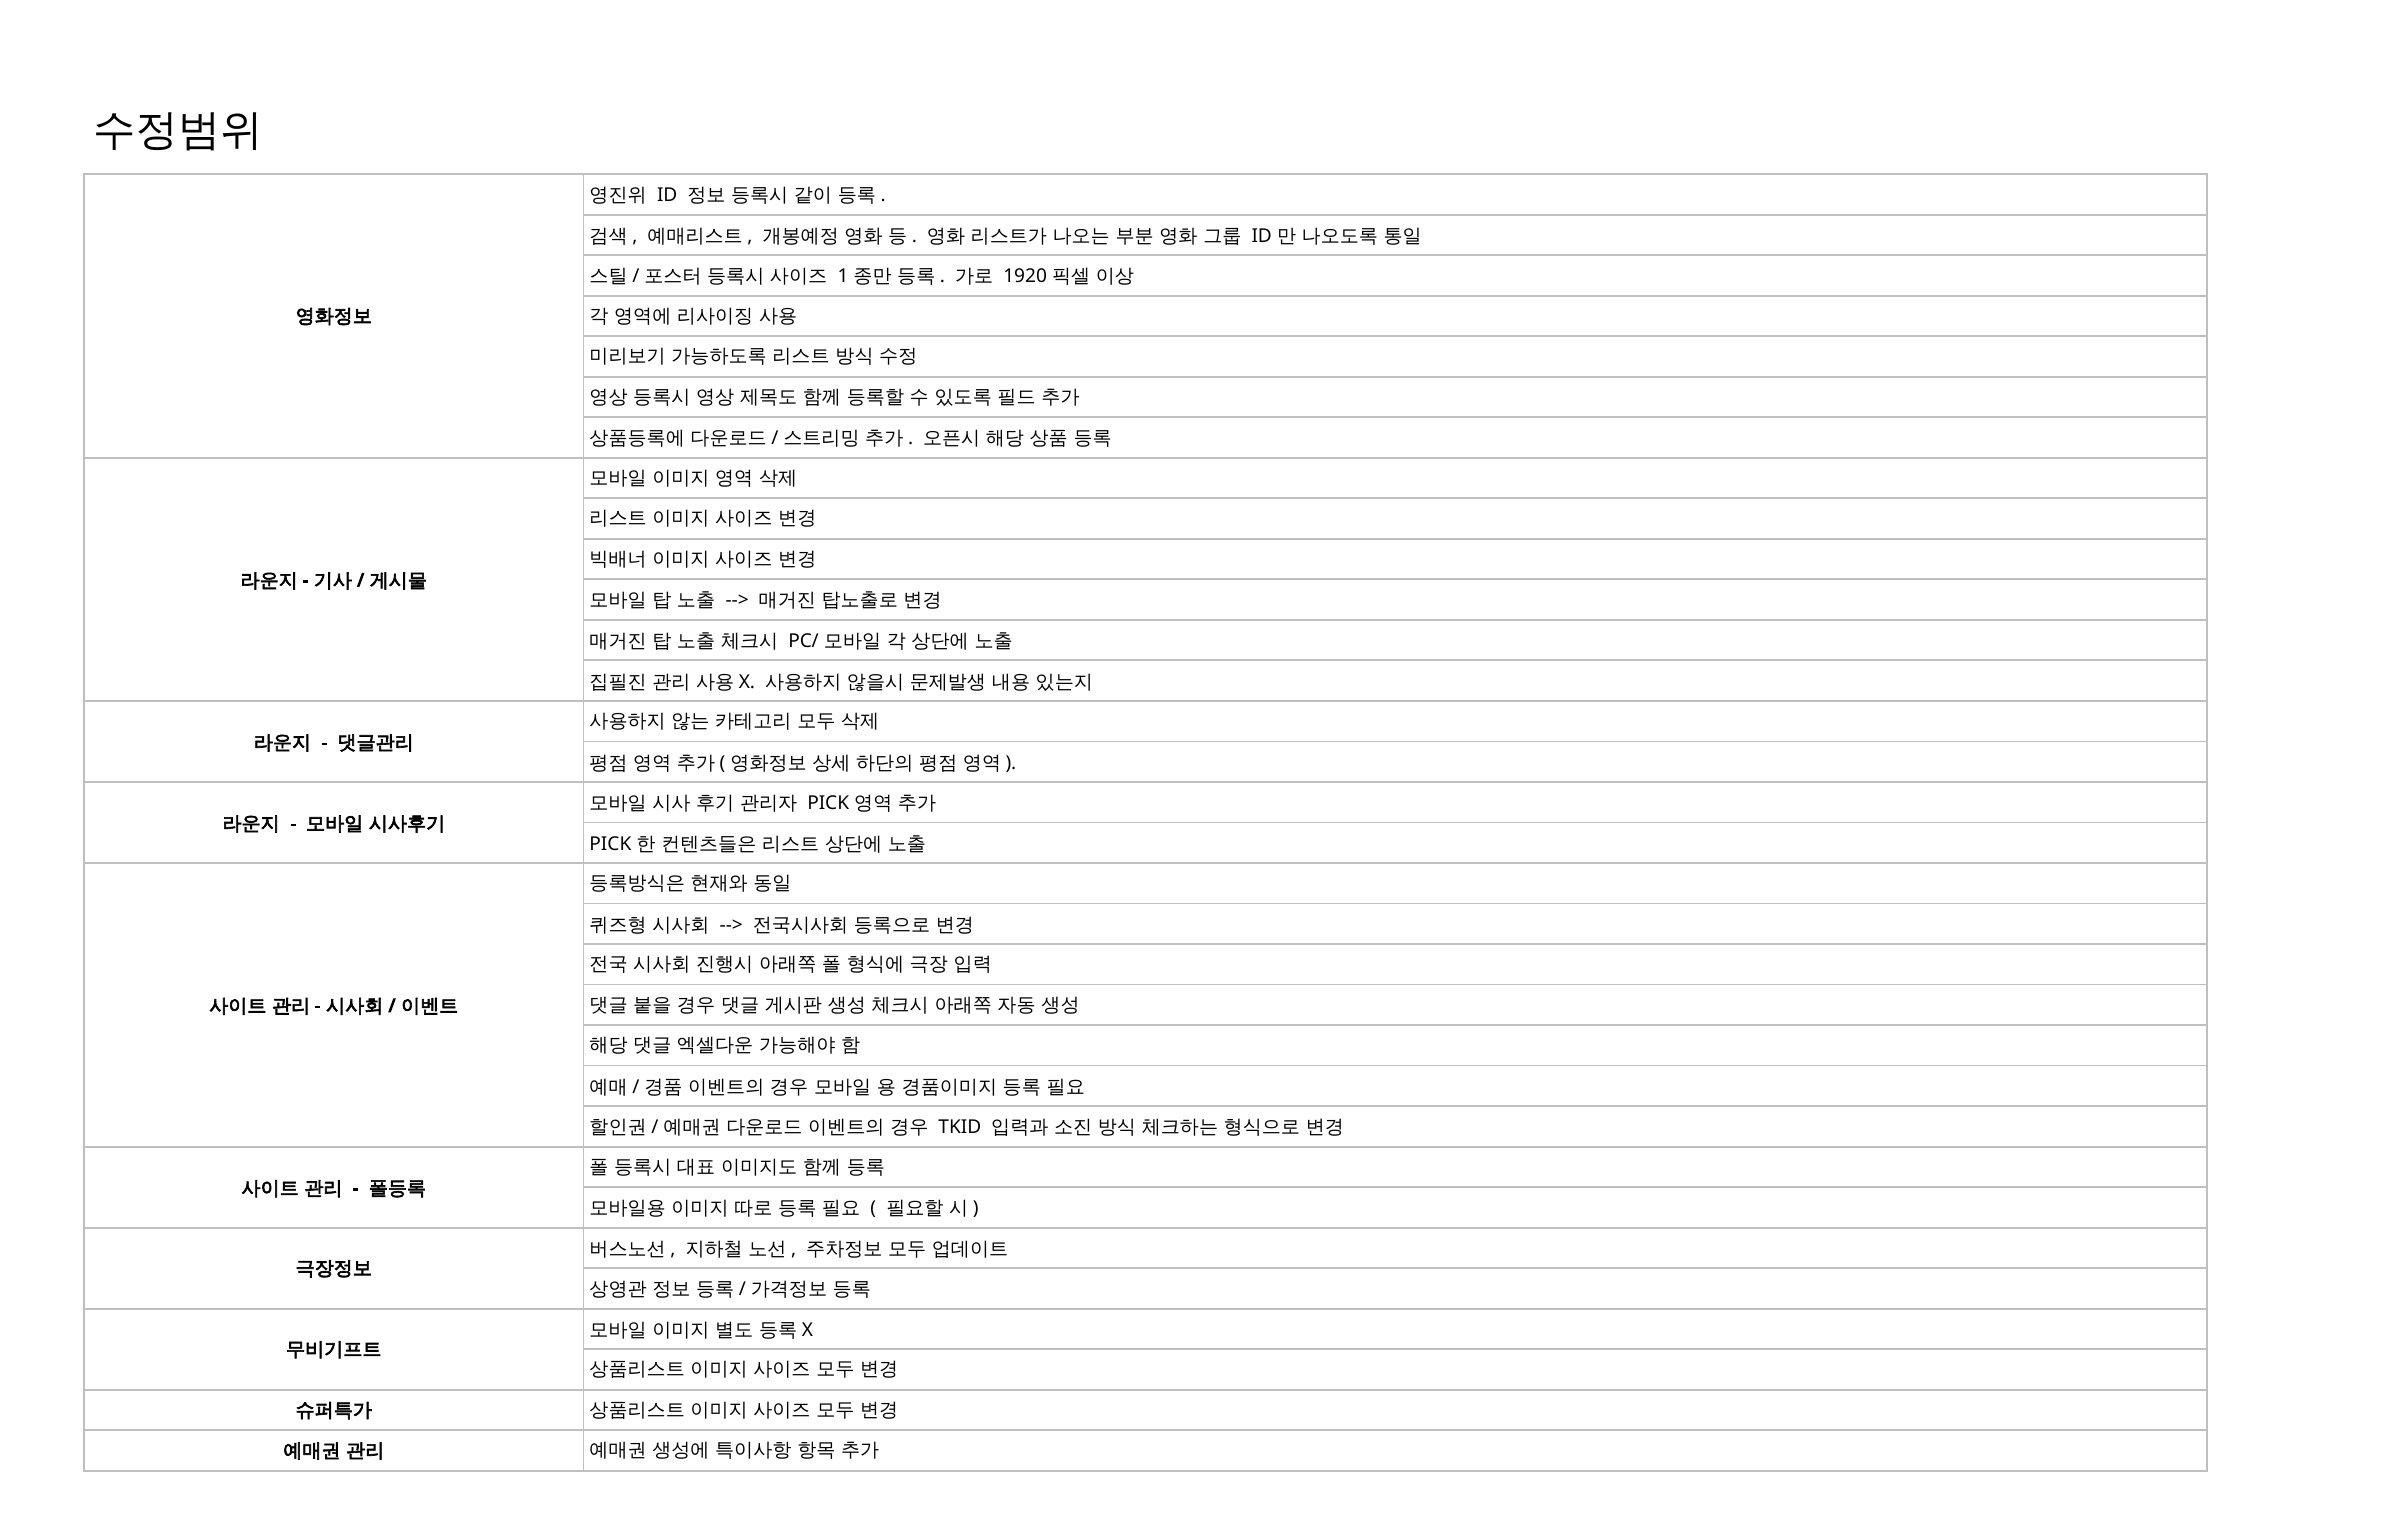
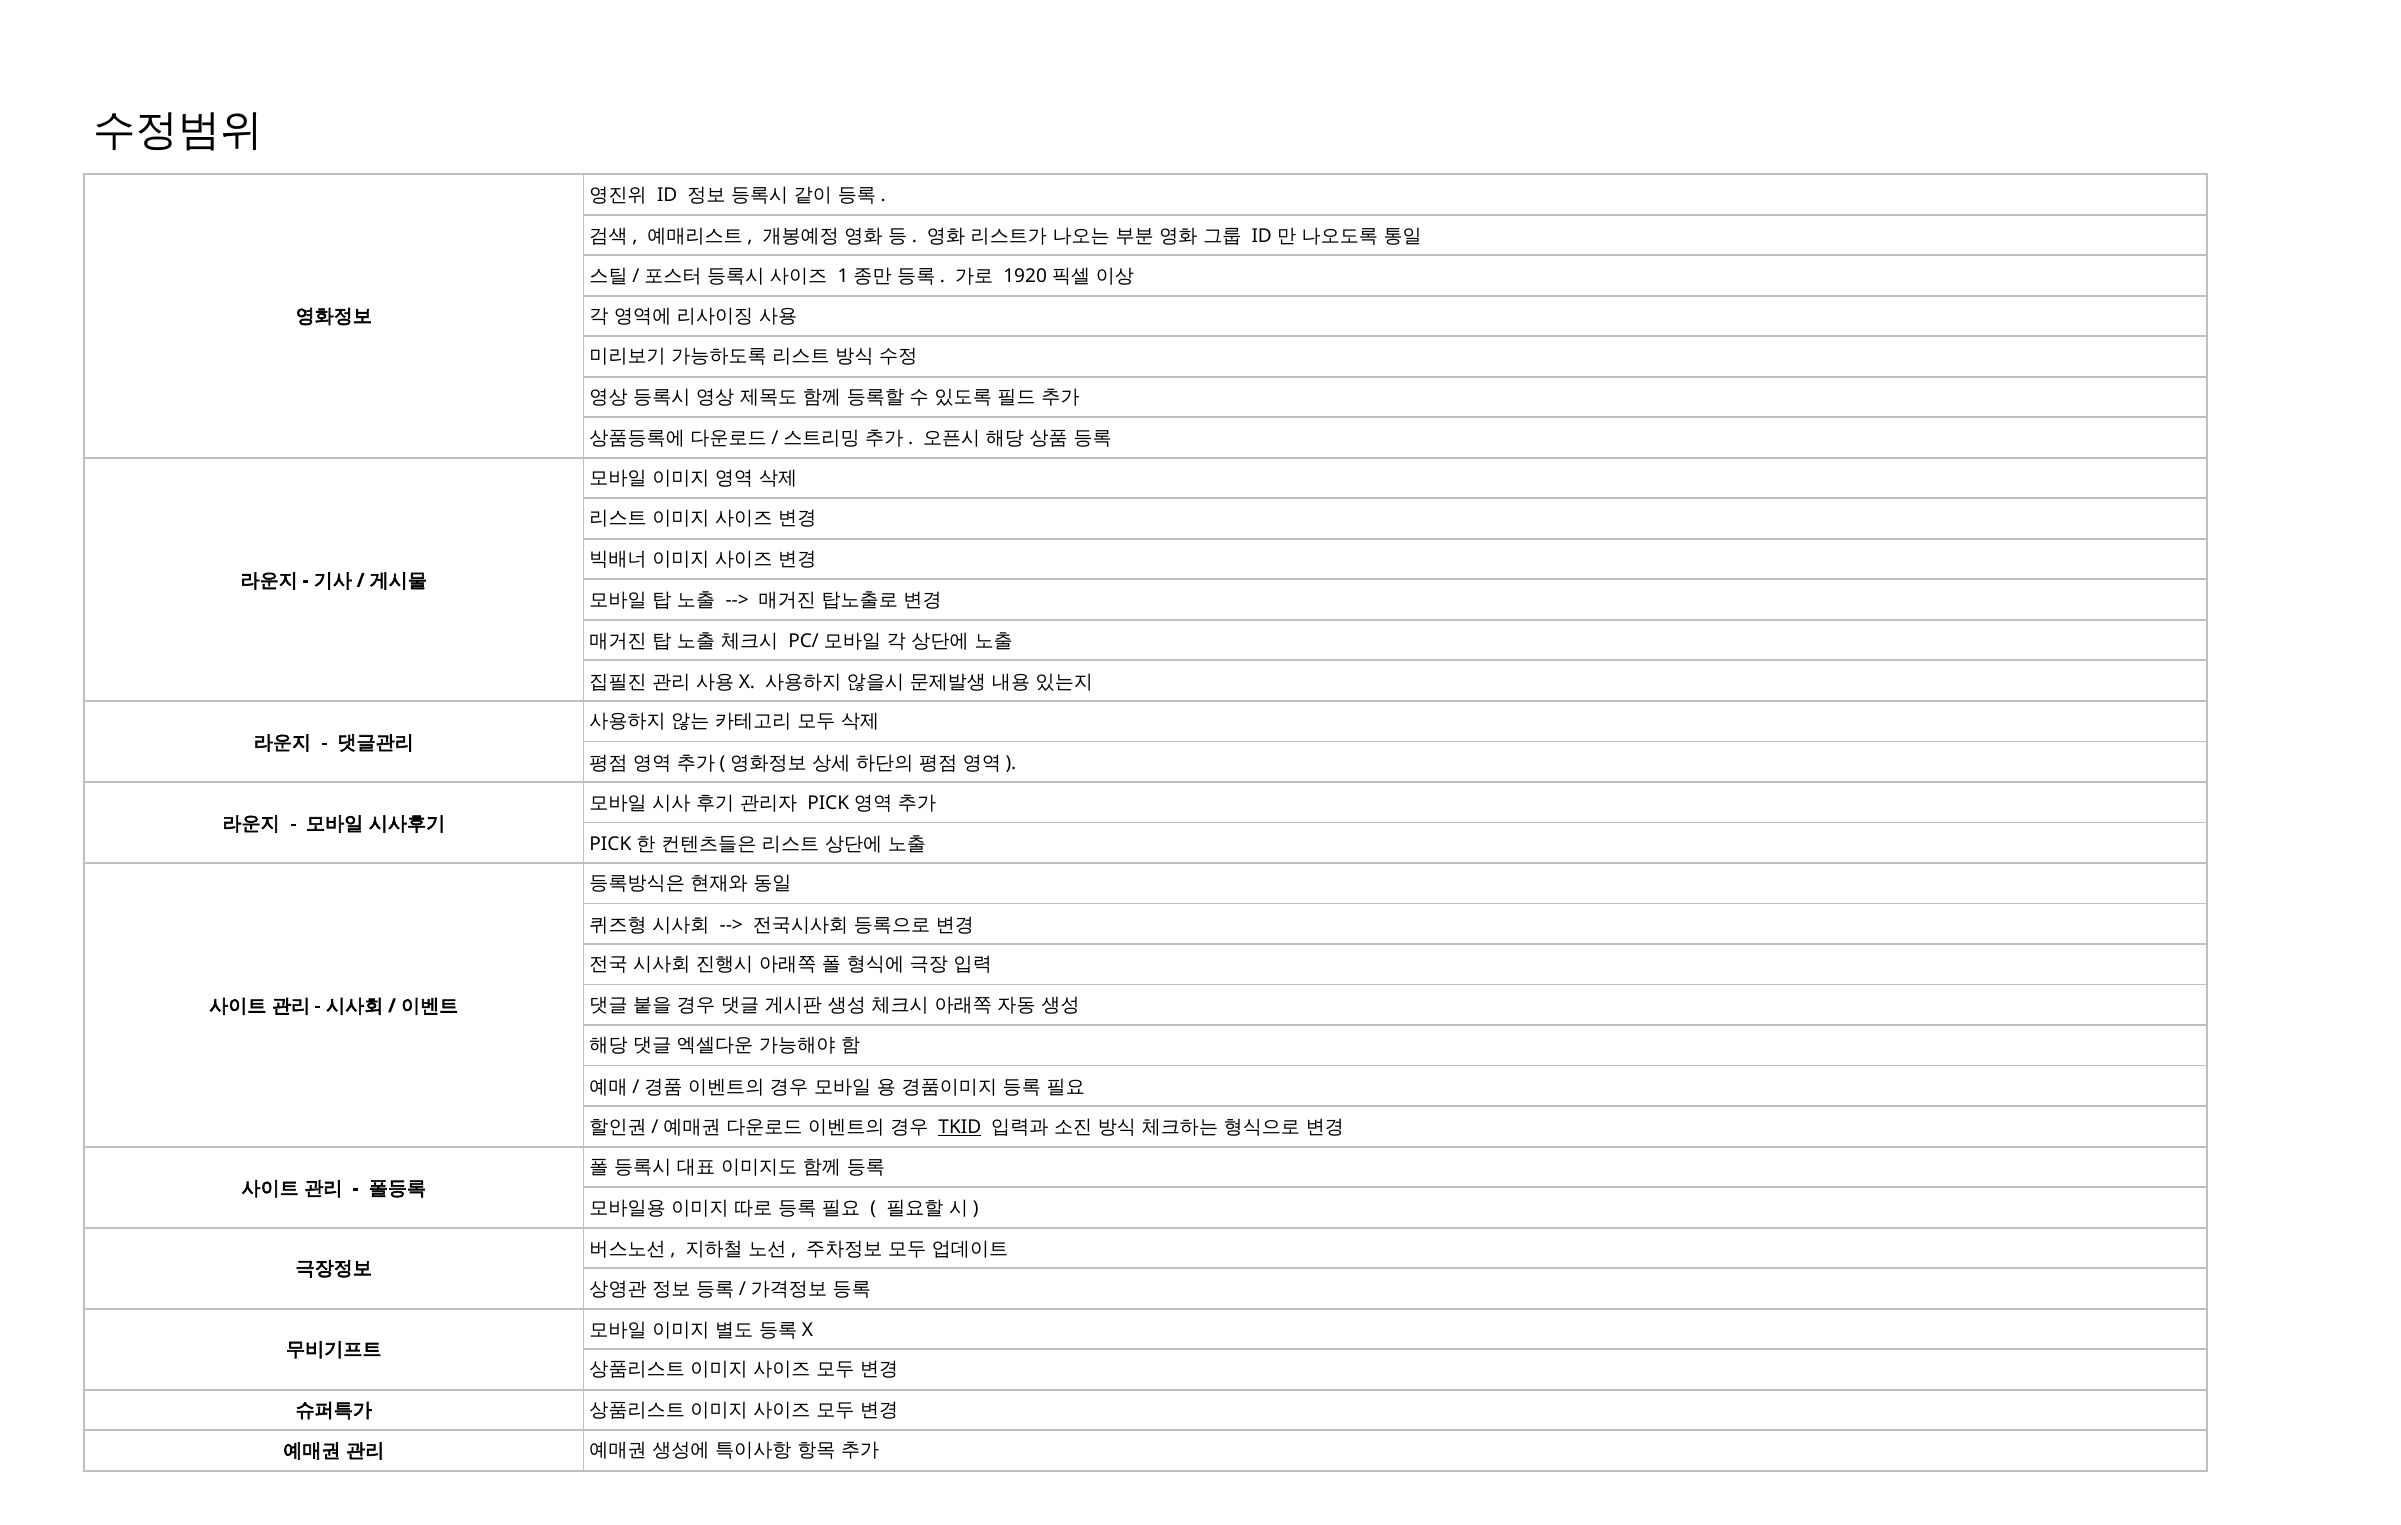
TKID underline: none -> present
